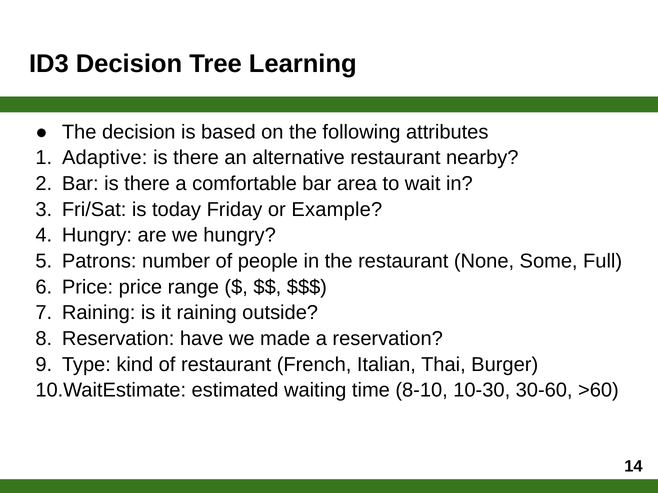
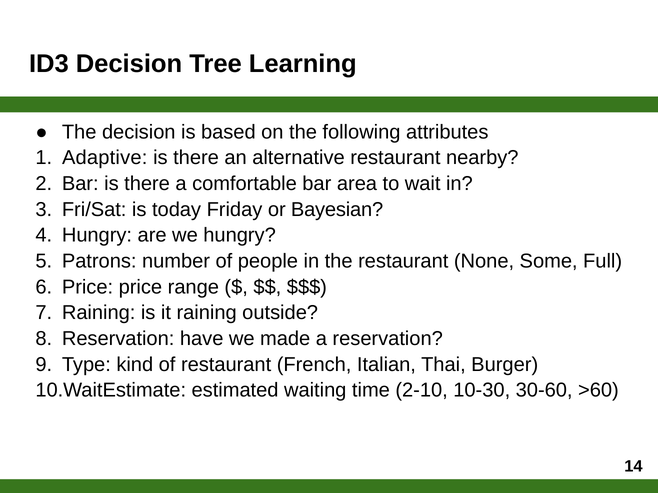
Example: Example -> Bayesian
8-10: 8-10 -> 2-10
